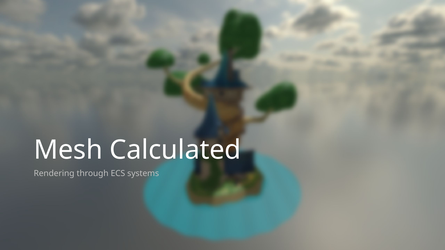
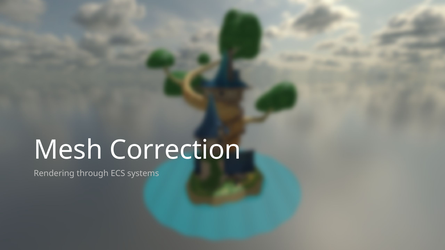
Calculated: Calculated -> Correction
